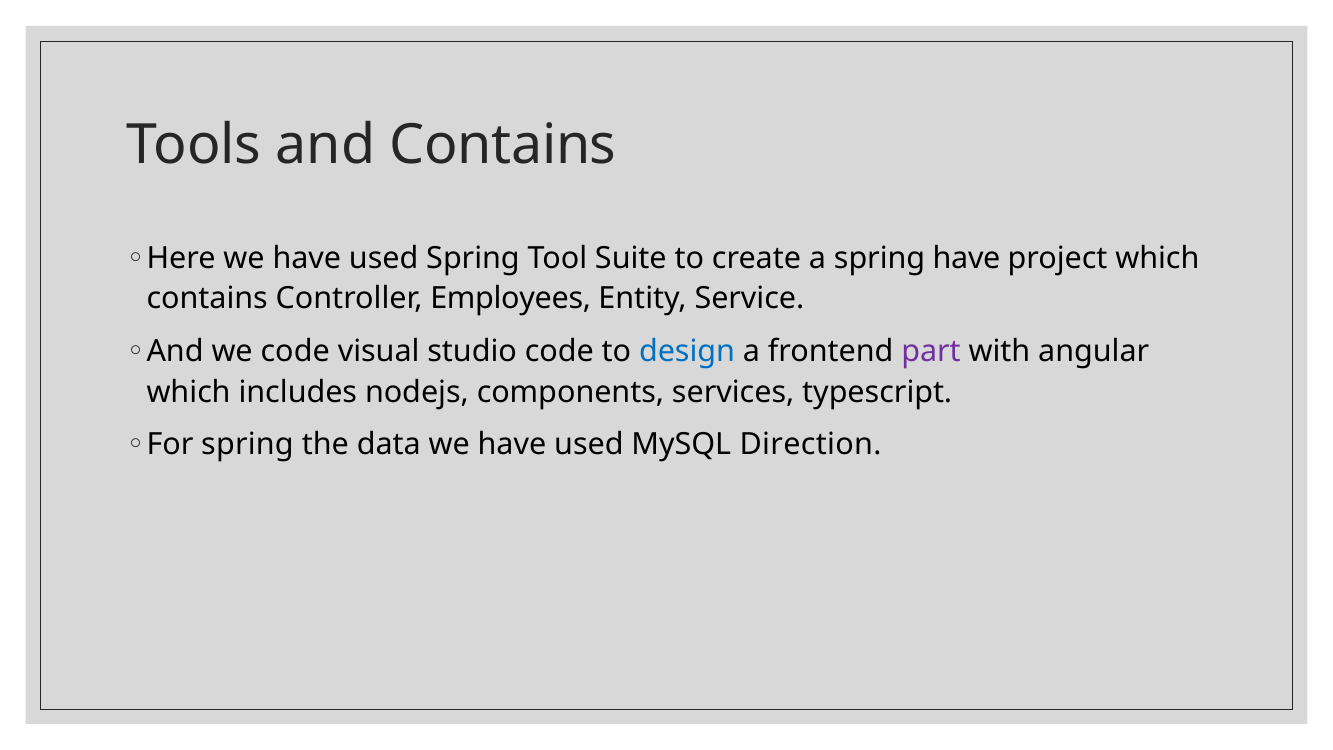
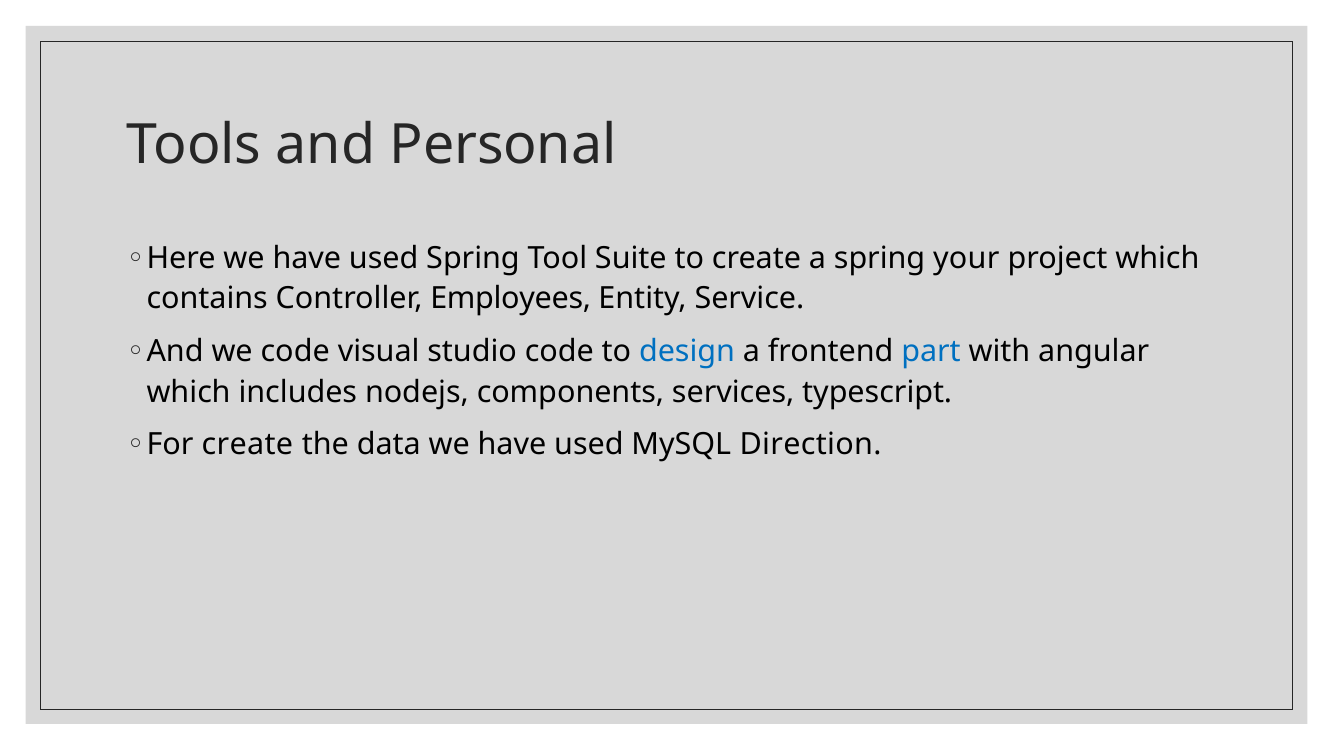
and Contains: Contains -> Personal
spring have: have -> your
part colour: purple -> blue
For spring: spring -> create
